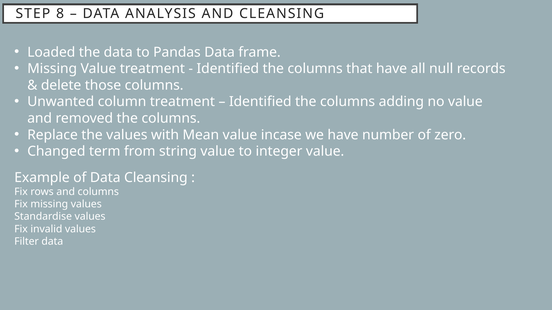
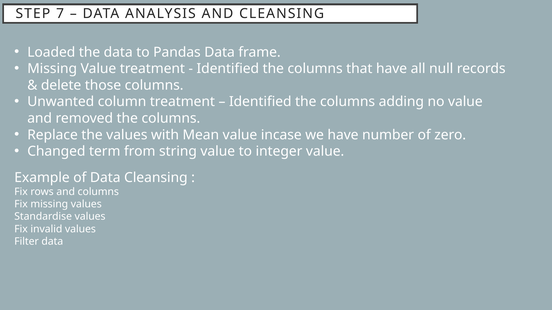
8: 8 -> 7
